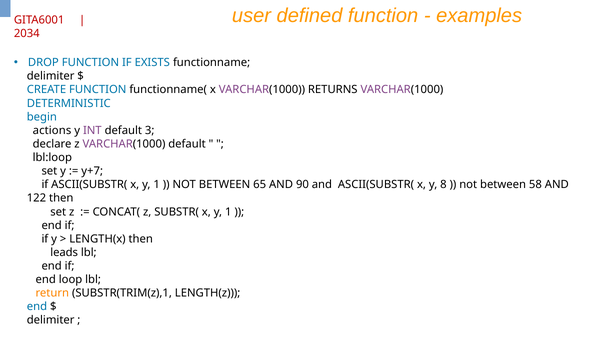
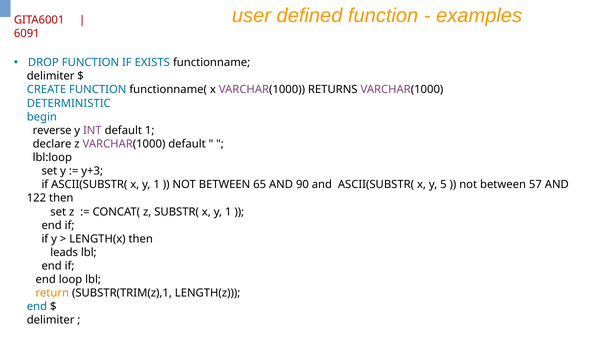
2034: 2034 -> 6091
actions: actions -> reverse
default 3: 3 -> 1
y+7: y+7 -> y+3
8: 8 -> 5
58: 58 -> 57
